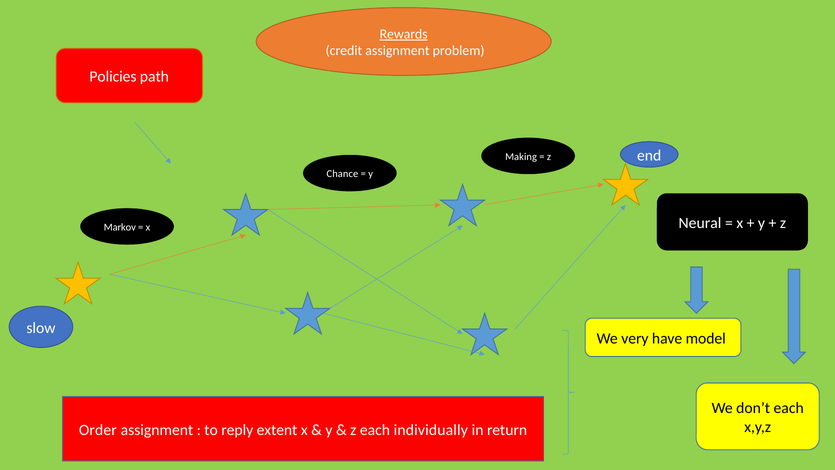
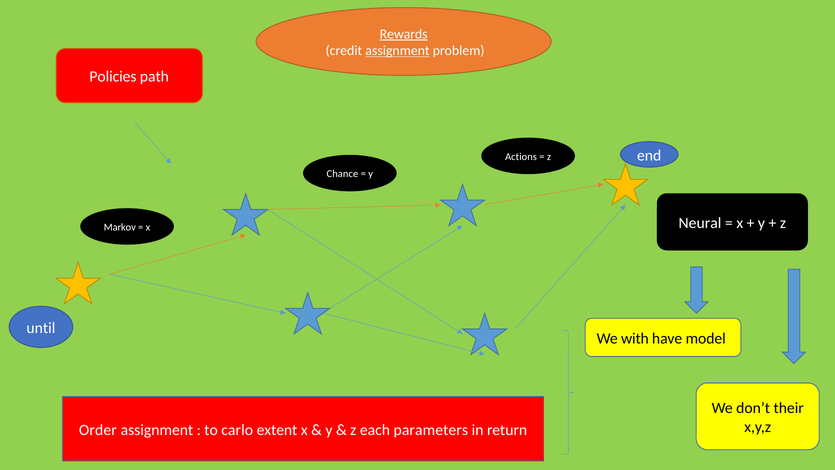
assignment at (397, 51) underline: none -> present
Making: Making -> Actions
slow: slow -> until
very: very -> with
don’t each: each -> their
reply: reply -> carlo
individually: individually -> parameters
